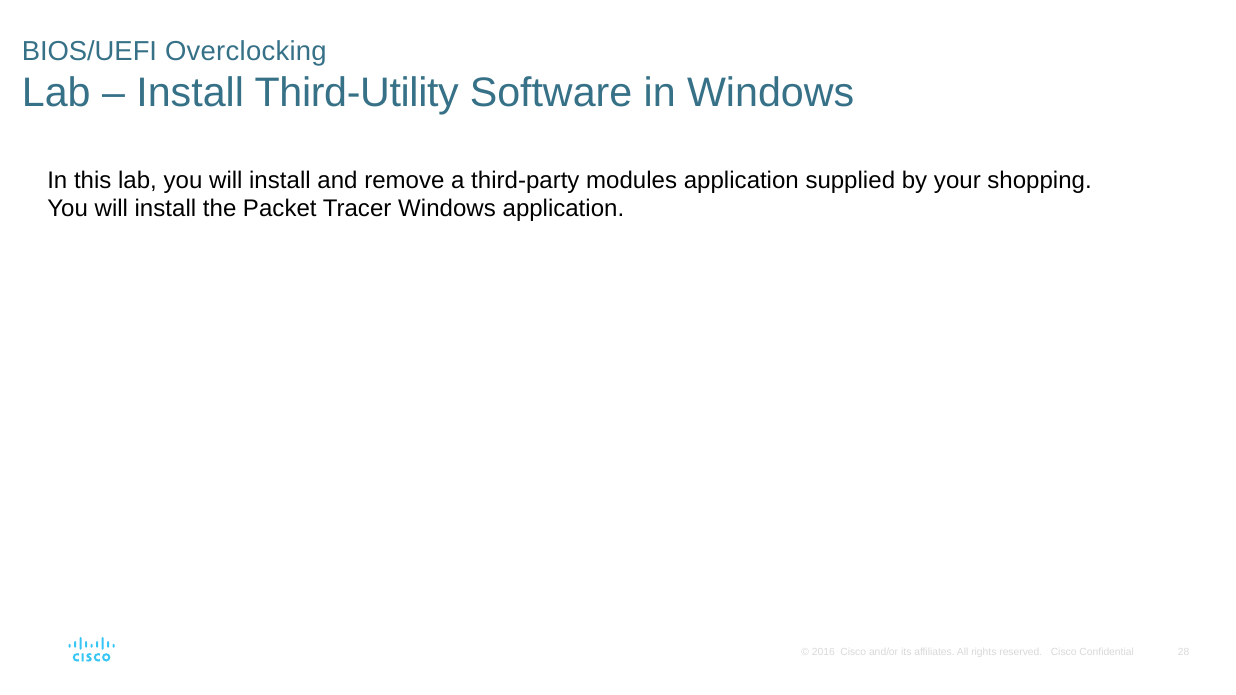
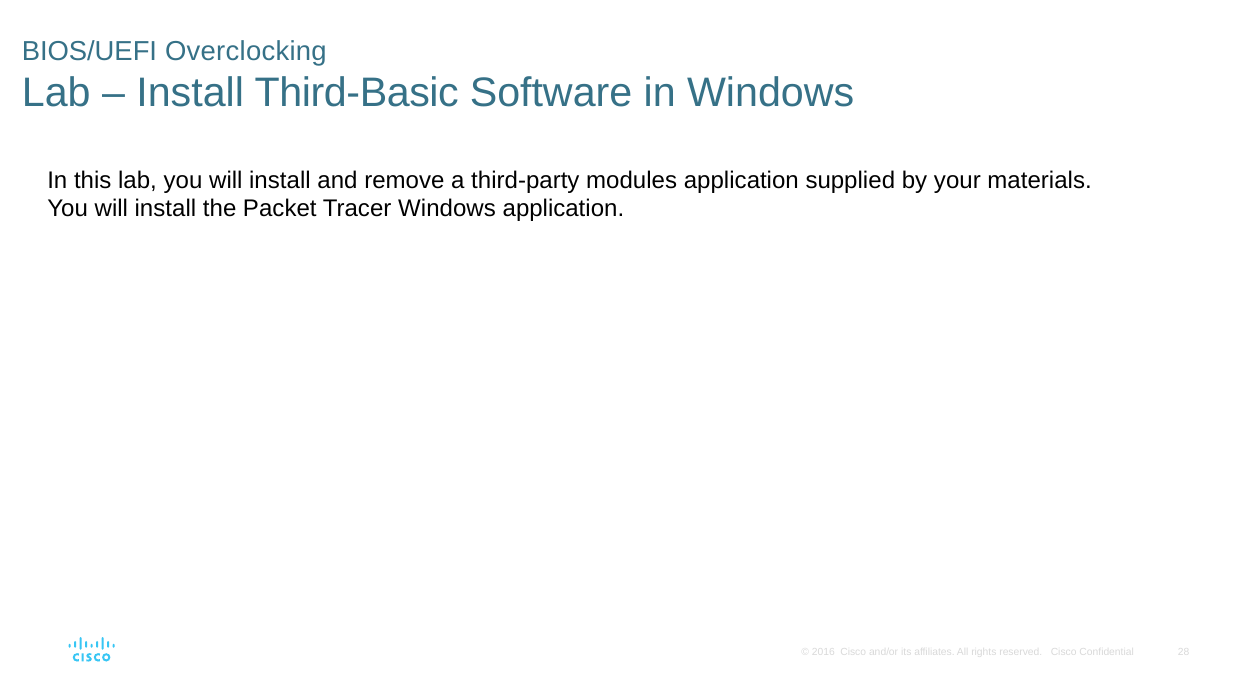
Third-Utility: Third-Utility -> Third-Basic
shopping: shopping -> materials
